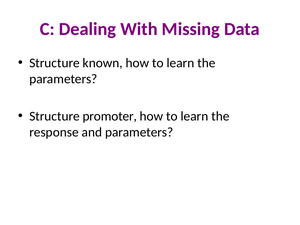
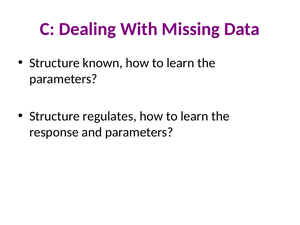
promoter: promoter -> regulates
